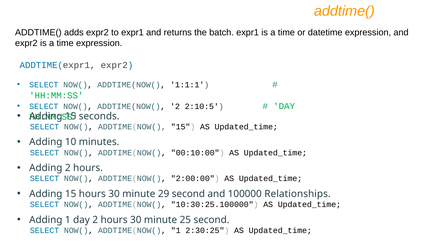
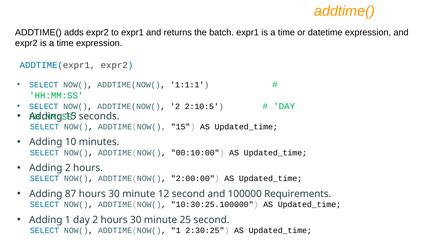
15 at (71, 194): 15 -> 87
29: 29 -> 12
Relationships: Relationships -> Requirements
